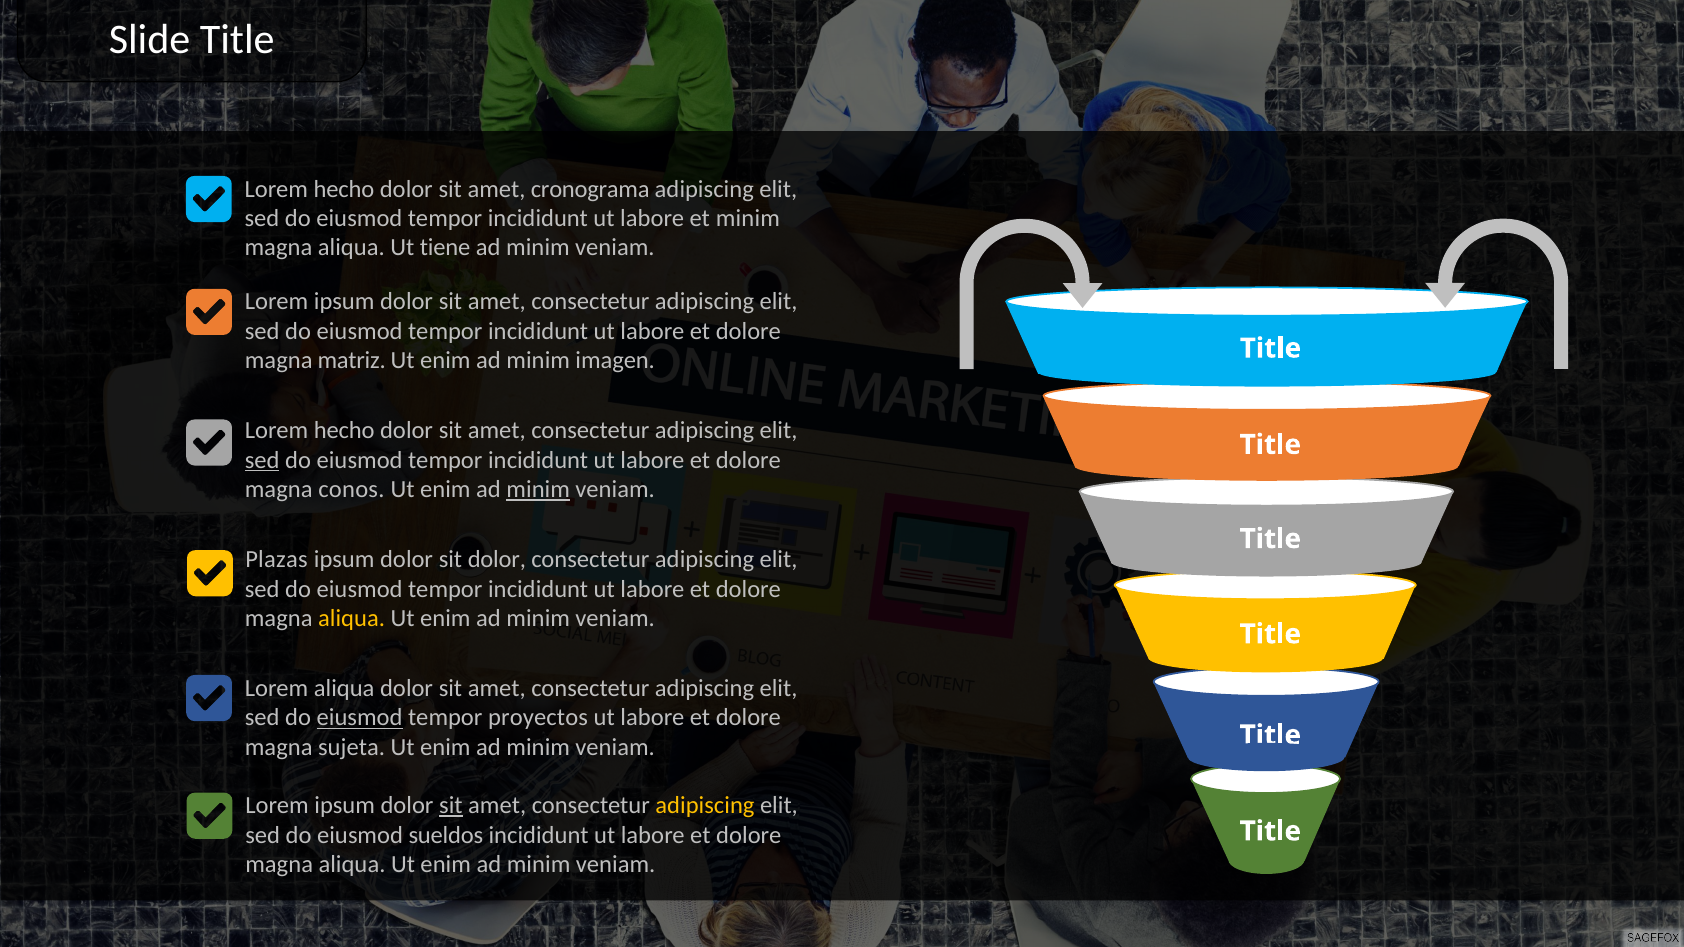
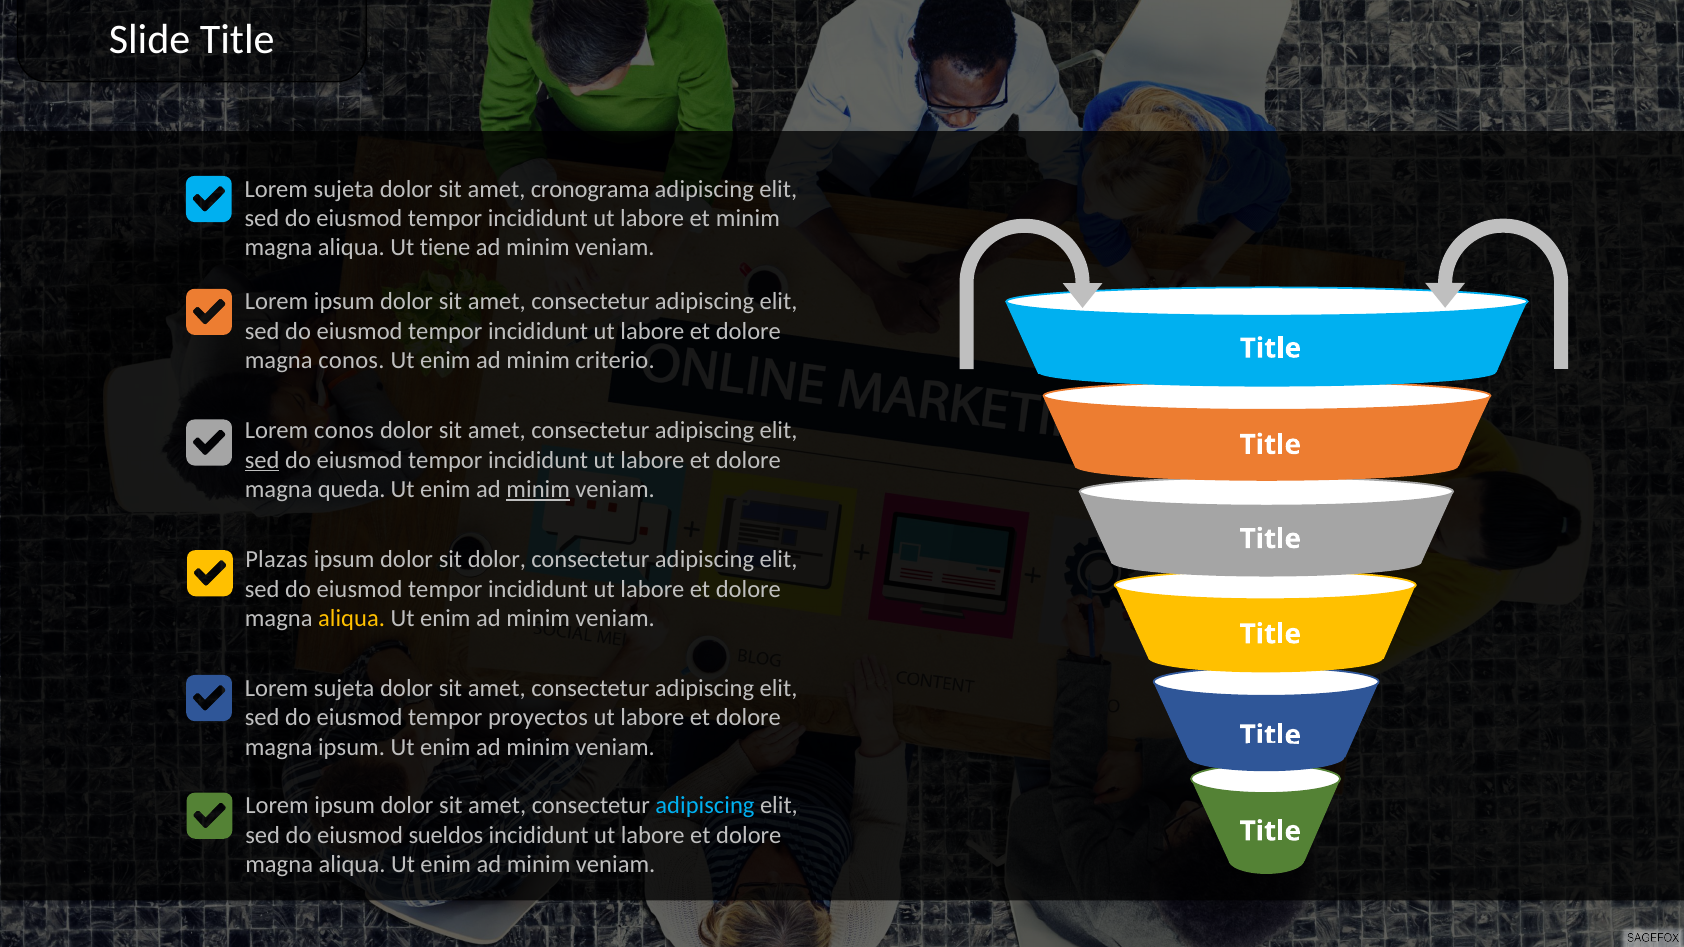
hecho at (344, 189): hecho -> sujeta
magna matriz: matriz -> conos
imagen: imagen -> criterio
hecho at (344, 431): hecho -> conos
conos: conos -> queda
aliqua at (344, 688): aliqua -> sujeta
eiusmod at (360, 718) underline: present -> none
magna sujeta: sujeta -> ipsum
sit at (451, 806) underline: present -> none
adipiscing at (705, 806) colour: yellow -> light blue
